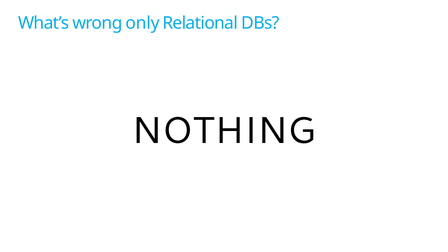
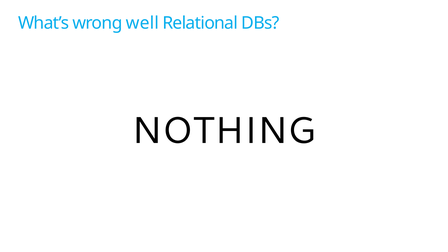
only: only -> well
